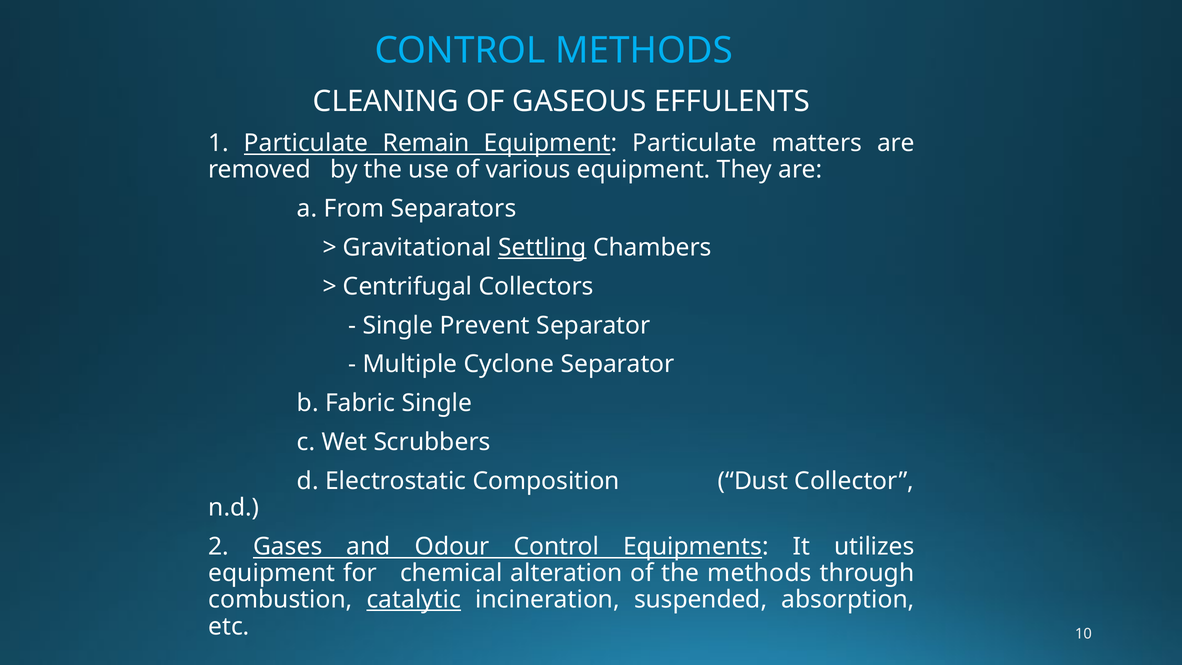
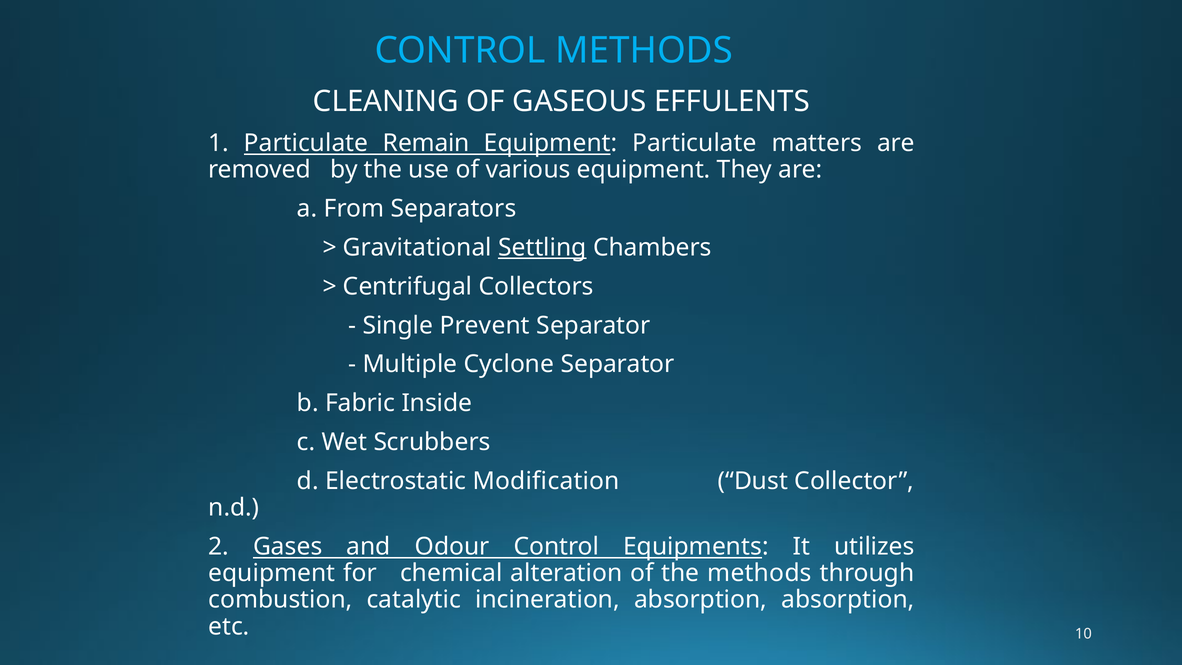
Fabric Single: Single -> Inside
Composition: Composition -> Modification
catalytic underline: present -> none
incineration suspended: suspended -> absorption
